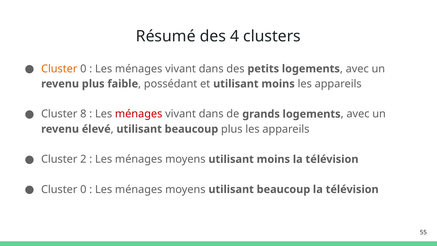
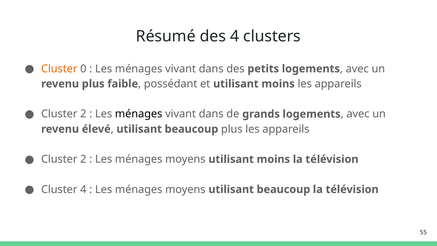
8 at (83, 114): 8 -> 2
ménages at (139, 114) colour: red -> black
0 at (83, 189): 0 -> 4
